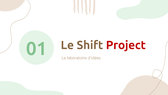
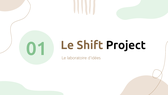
Project colour: red -> black
